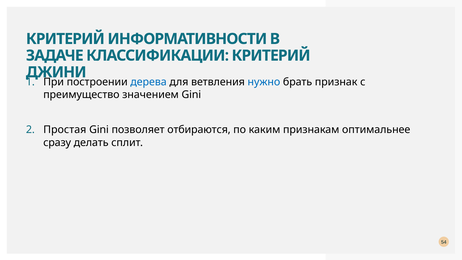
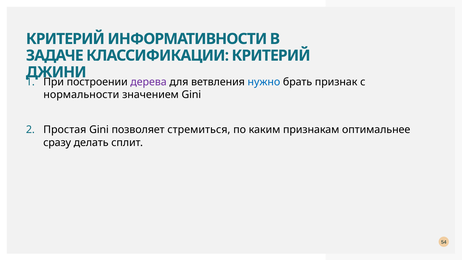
дерева colour: blue -> purple
преимущество: преимущество -> нормальности
отбираются: отбираются -> стремиться
